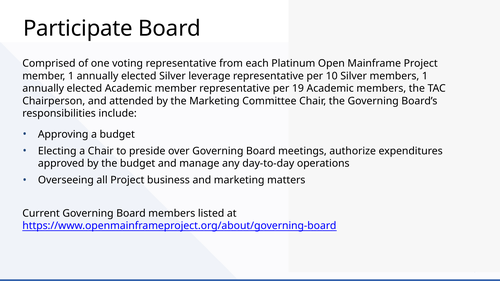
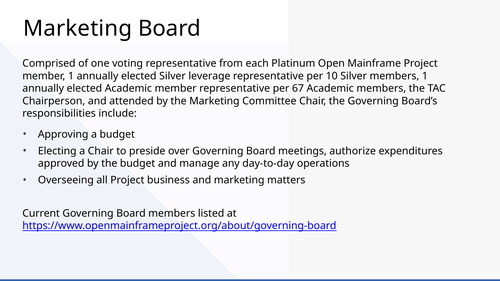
Participate at (78, 29): Participate -> Marketing
19: 19 -> 67
